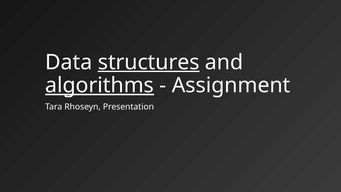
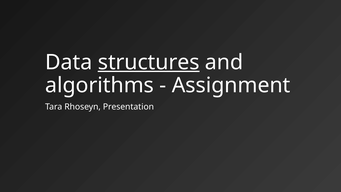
algorithms underline: present -> none
